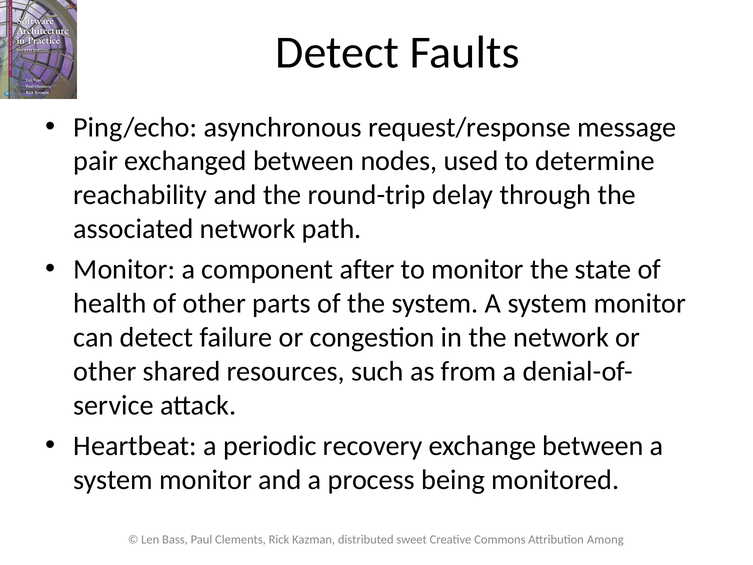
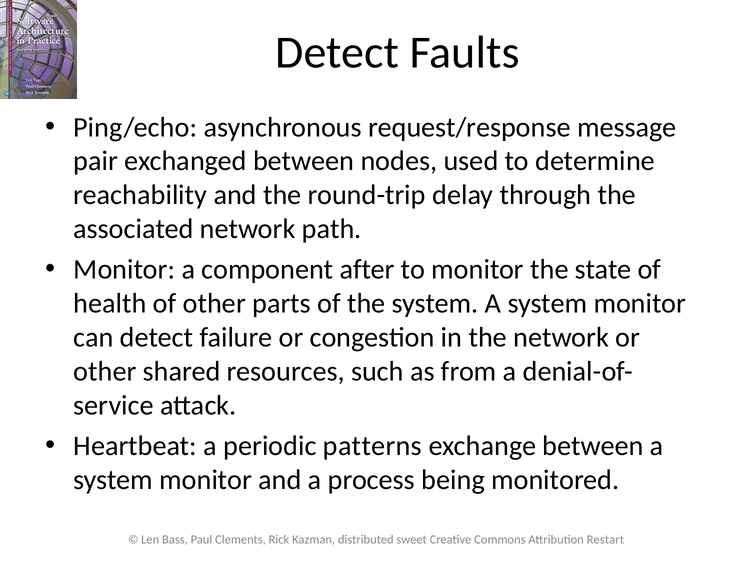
recovery: recovery -> patterns
Among: Among -> Restart
